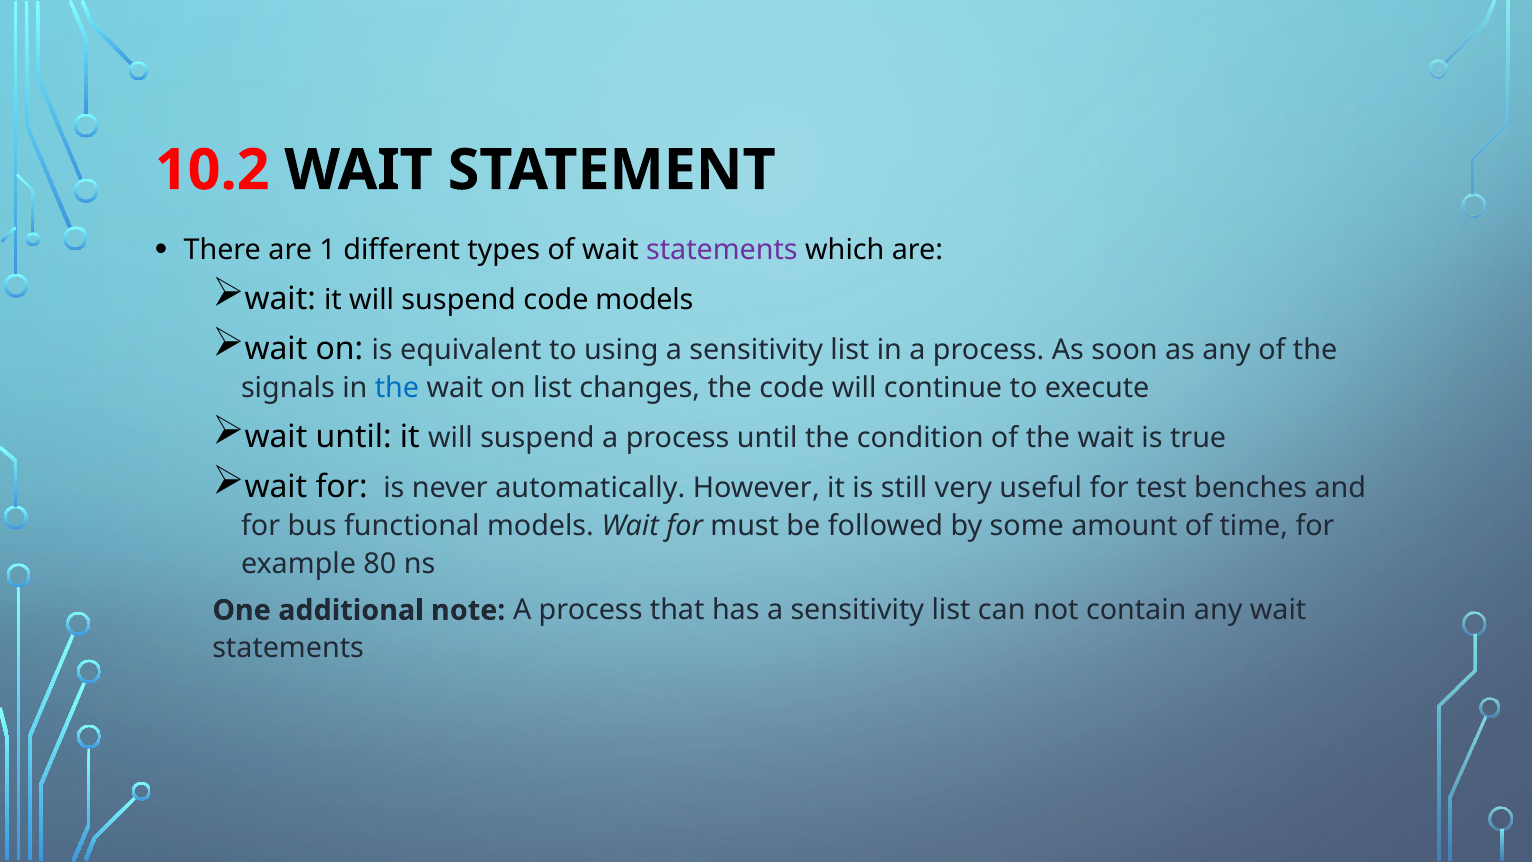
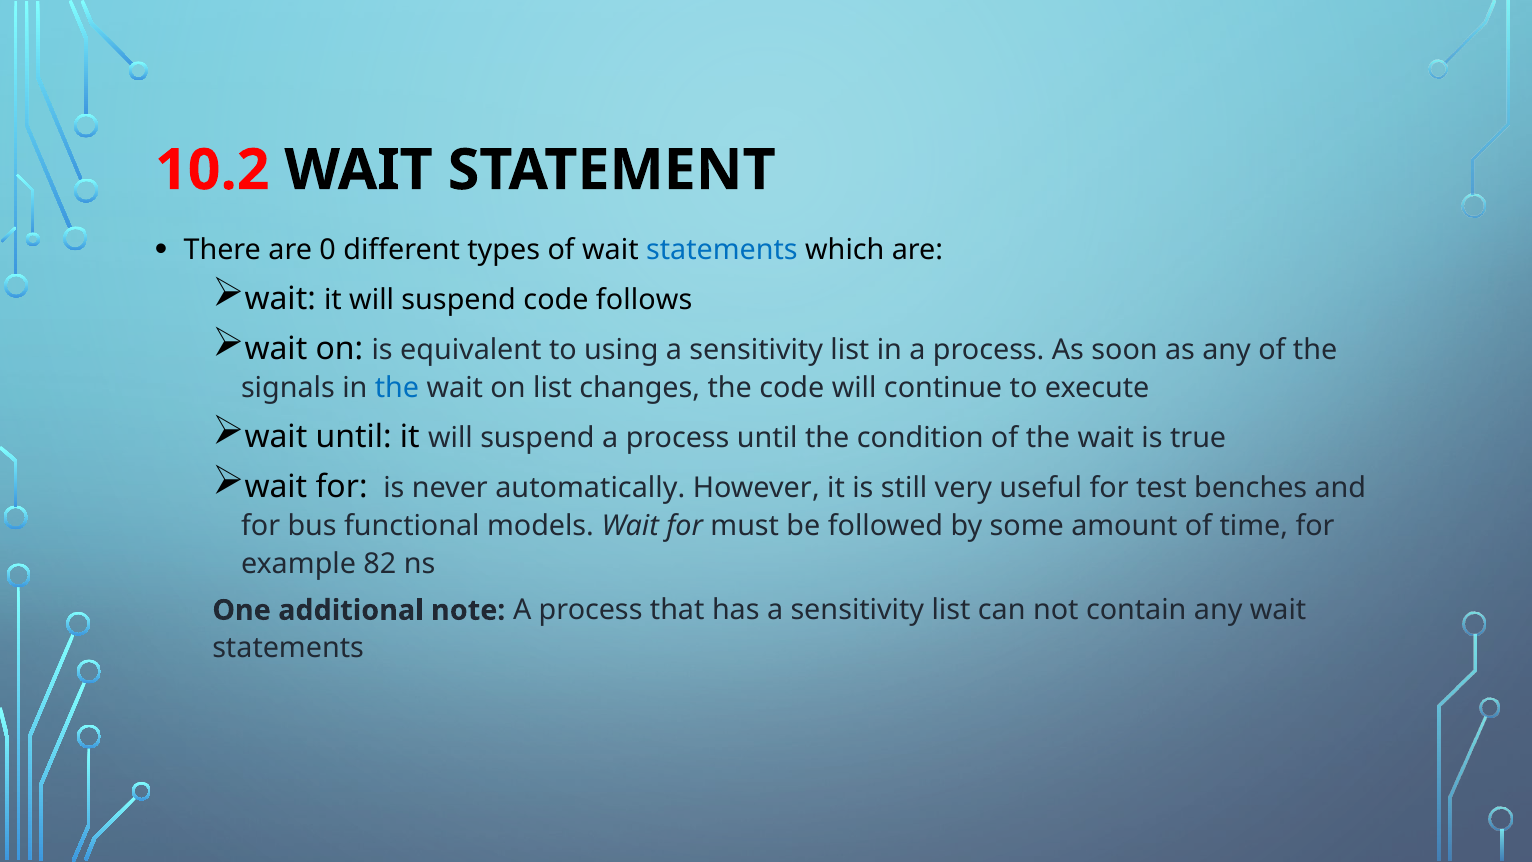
1: 1 -> 0
statements at (722, 250) colour: purple -> blue
code models: models -> follows
80: 80 -> 82
